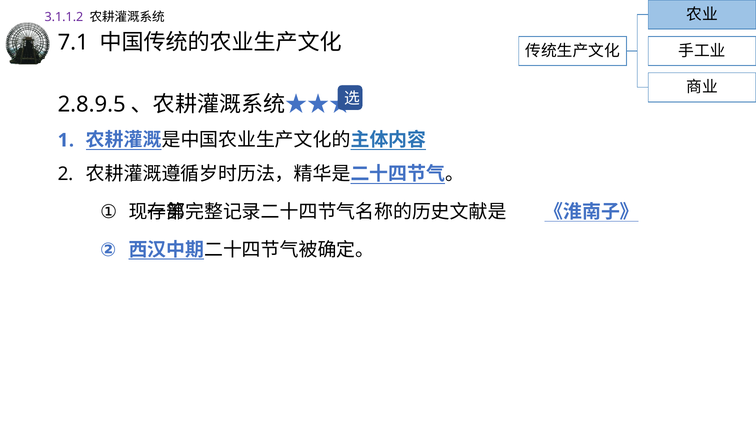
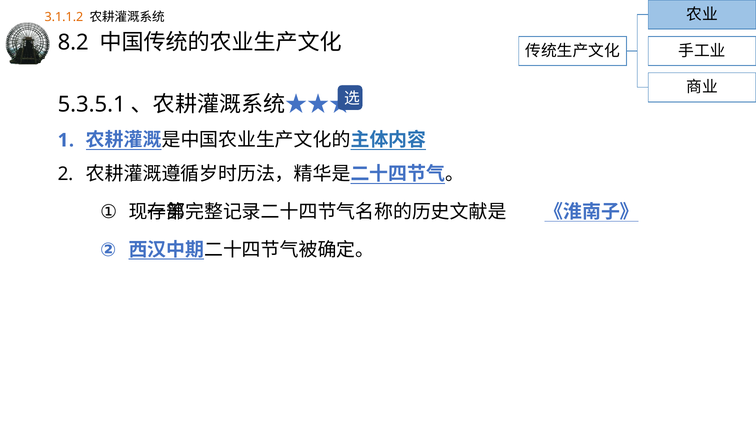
3.1.1.2 colour: purple -> orange
7.1: 7.1 -> 8.2
2.8.9.5: 2.8.9.5 -> 5.3.5.1
